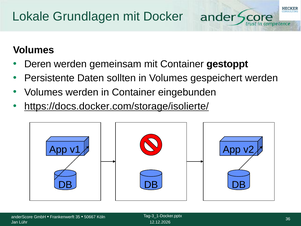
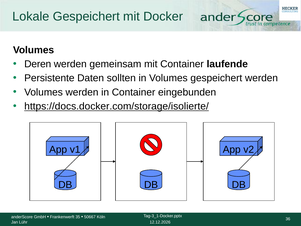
Lokale Grundlagen: Grundlagen -> Gespeichert
gestoppt: gestoppt -> laufende
